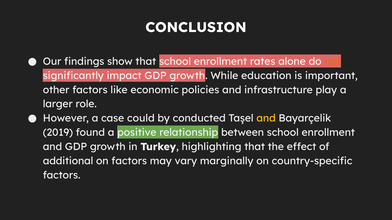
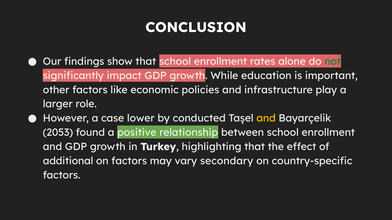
not colour: orange -> green
could: could -> lower
2019: 2019 -> 2053
marginally: marginally -> secondary
